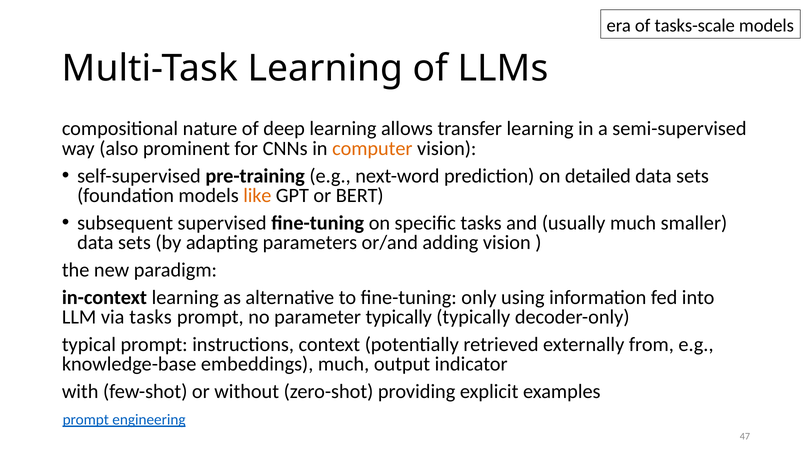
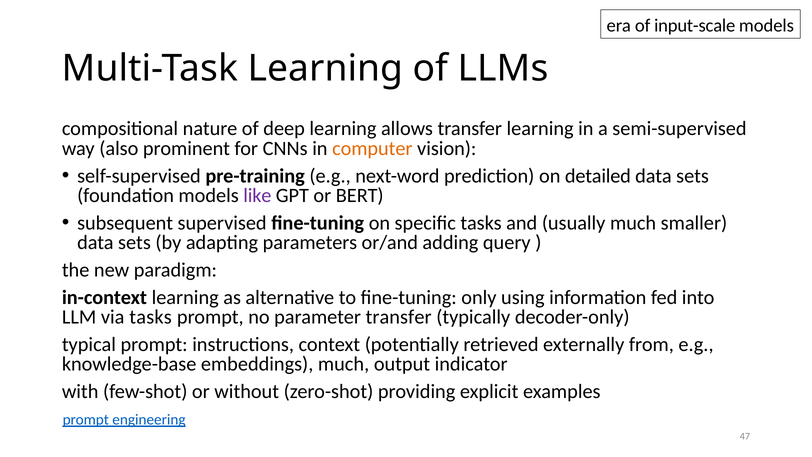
tasks-scale: tasks-scale -> input-scale
like colour: orange -> purple
adding vision: vision -> query
parameter typically: typically -> transfer
